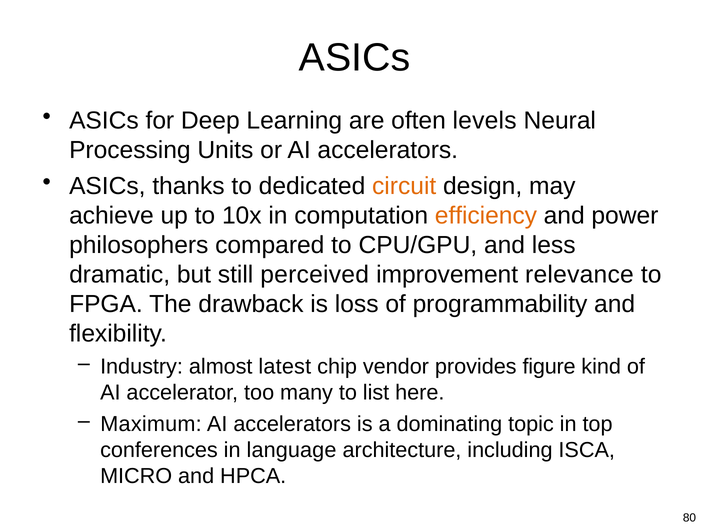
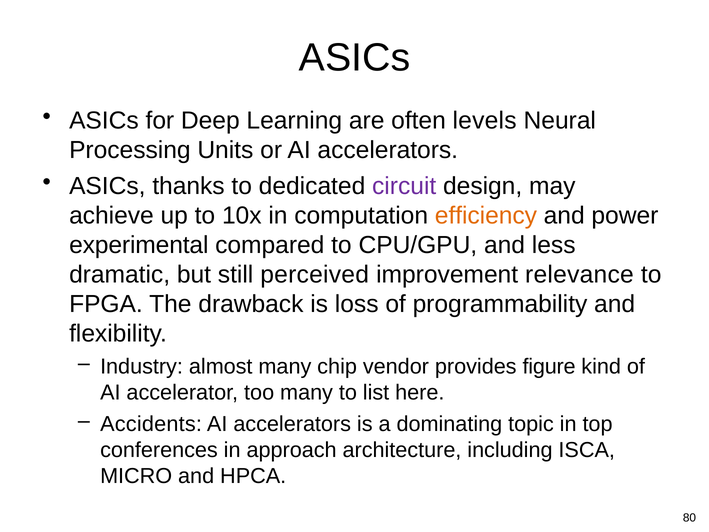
circuit colour: orange -> purple
philosophers: philosophers -> experimental
almost latest: latest -> many
Maximum: Maximum -> Accidents
language: language -> approach
